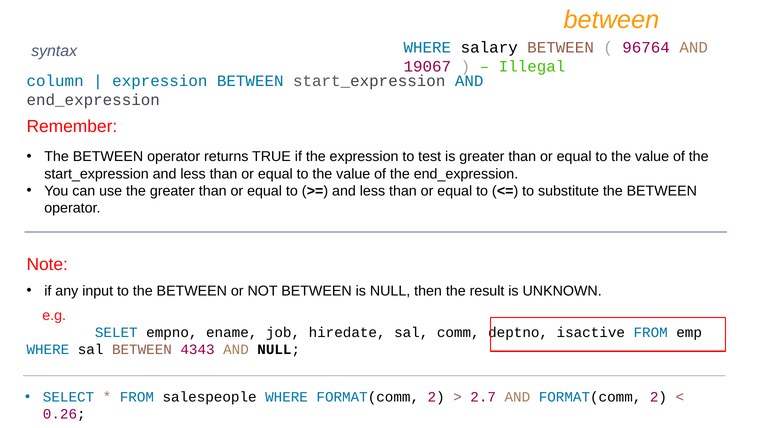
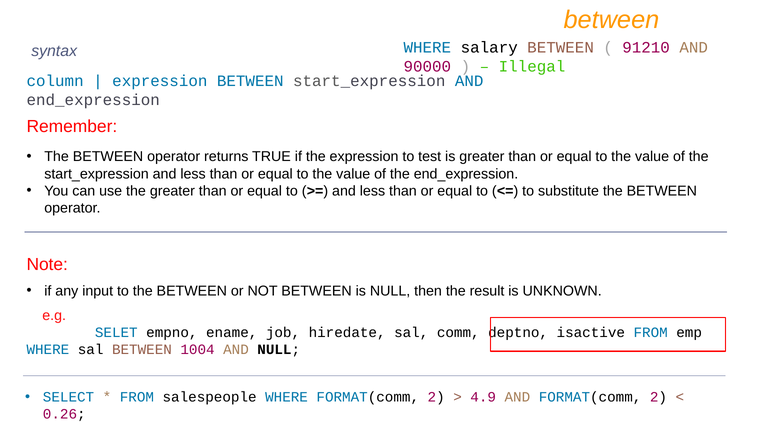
96764: 96764 -> 91210
19067: 19067 -> 90000
4343: 4343 -> 1004
2.7: 2.7 -> 4.9
